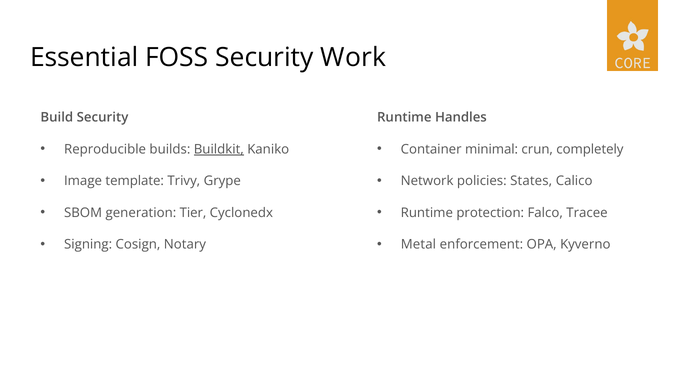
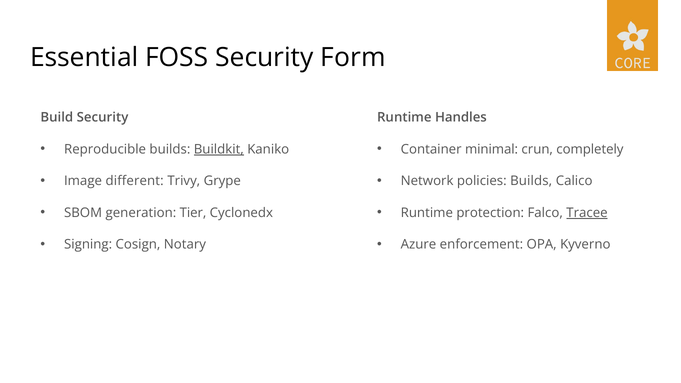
Work: Work -> Form
template: template -> different
policies States: States -> Builds
Tracee underline: none -> present
Metal: Metal -> Azure
